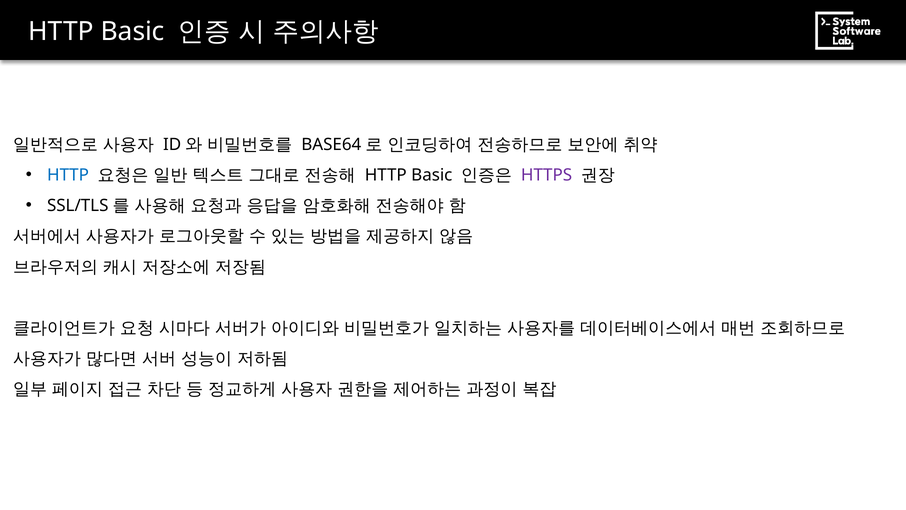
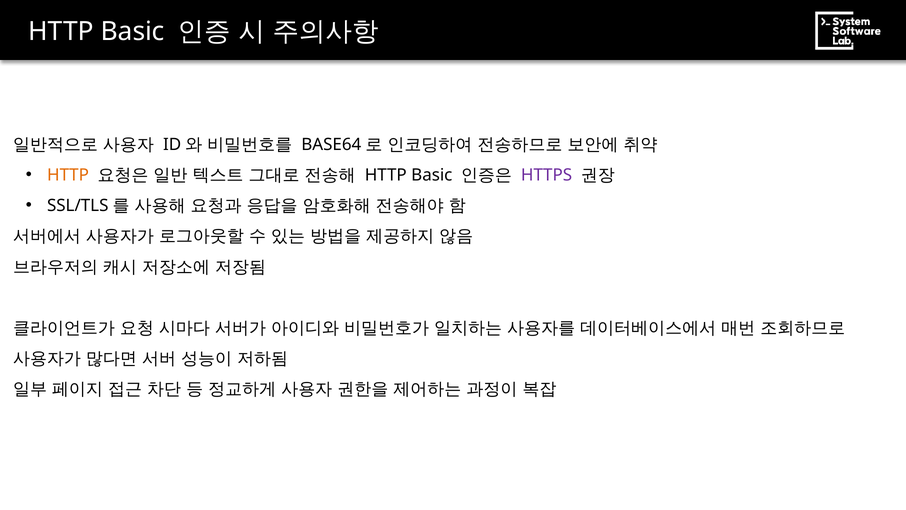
HTTP at (68, 175) colour: blue -> orange
